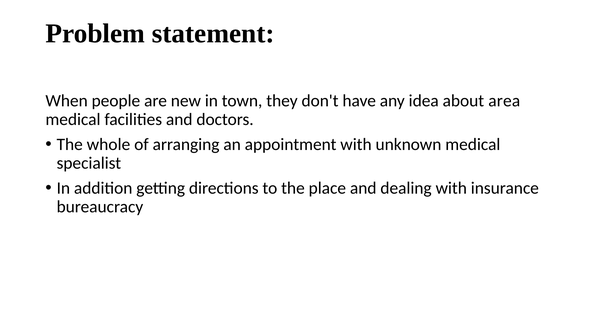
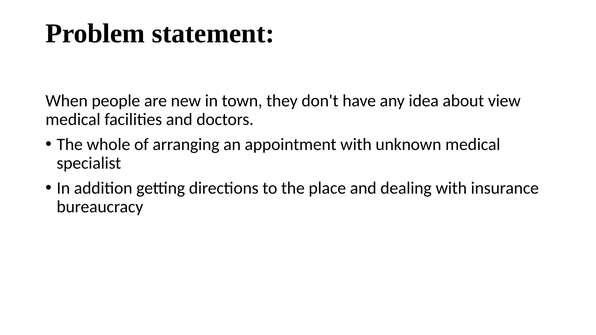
area: area -> view
